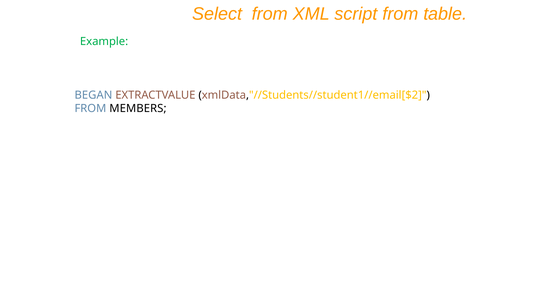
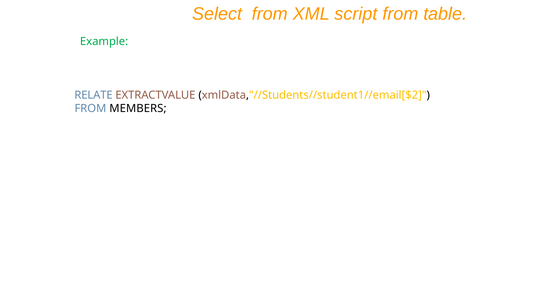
BEGAN: BEGAN -> RELATE
